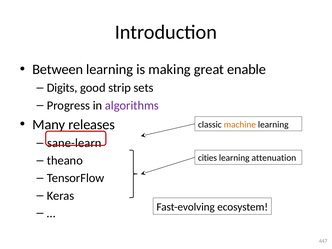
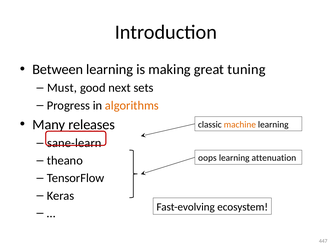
enable: enable -> tuning
Digits: Digits -> Must
strip: strip -> next
algorithms colour: purple -> orange
cities: cities -> oops
